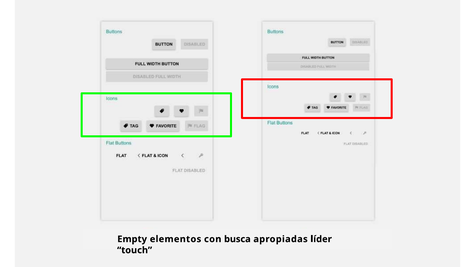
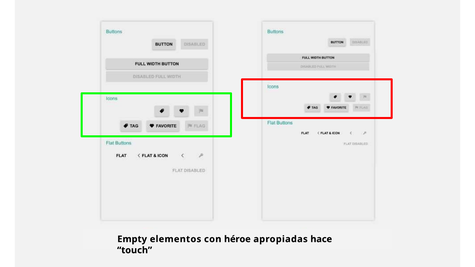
busca: busca -> héroe
líder: líder -> hace
